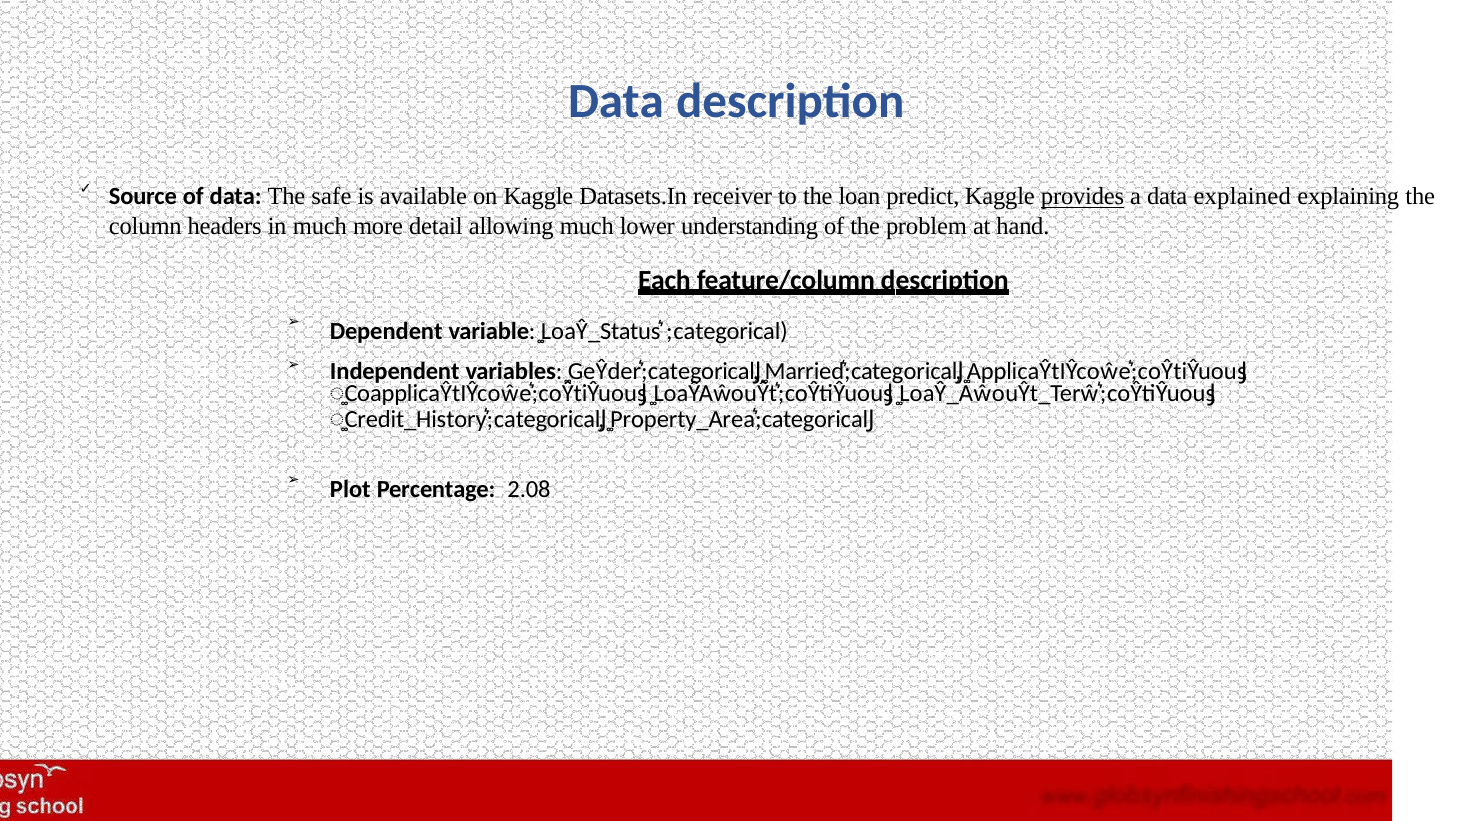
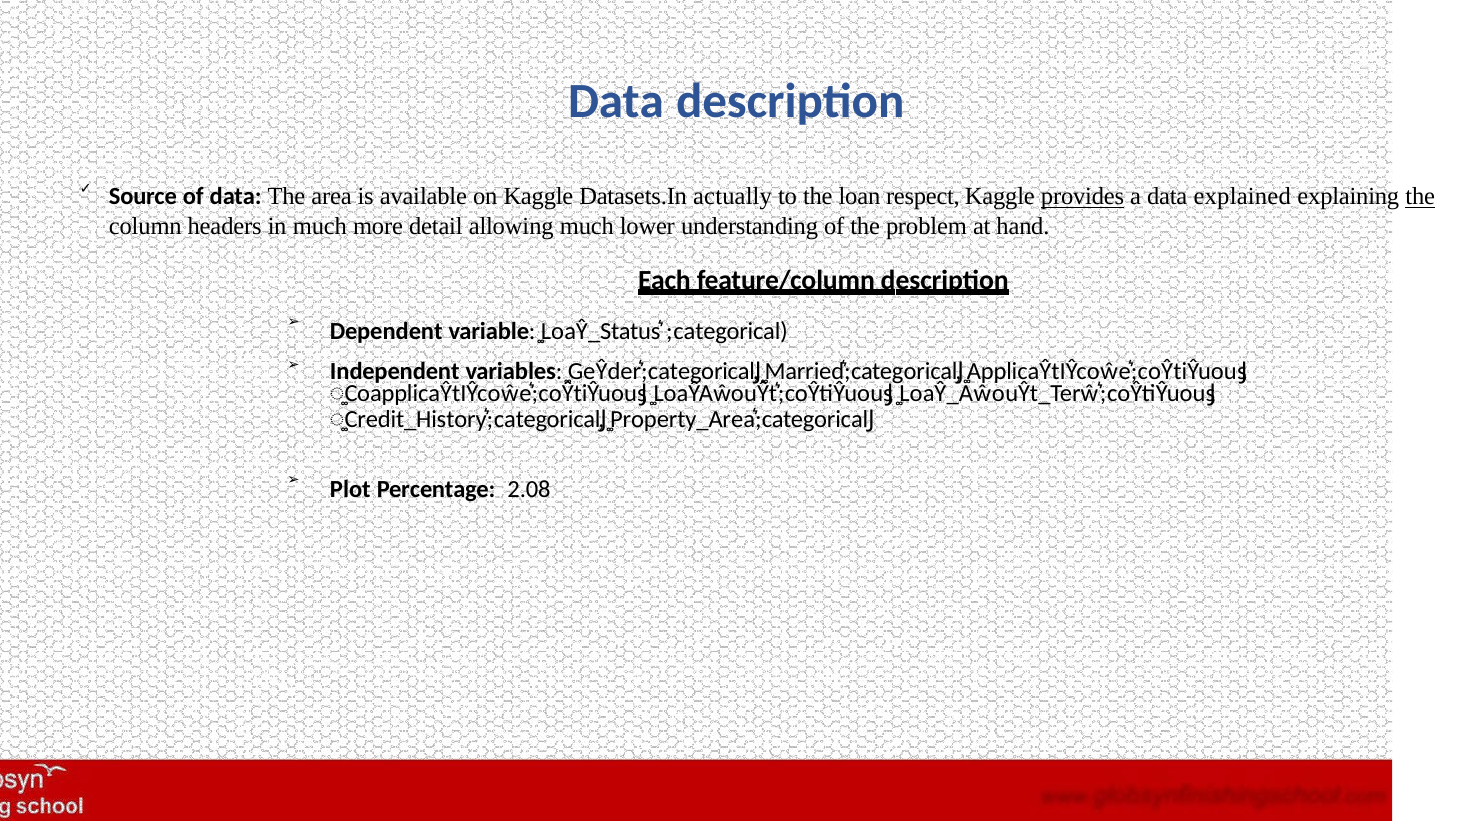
safe: safe -> area
receiver: receiver -> actually
predict: predict -> respect
the at (1420, 197) underline: none -> present
